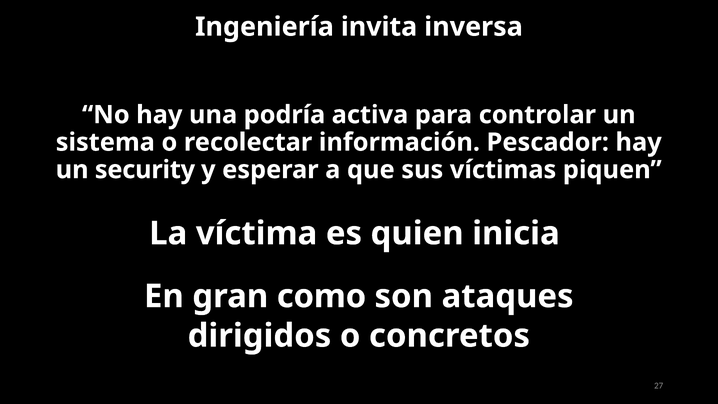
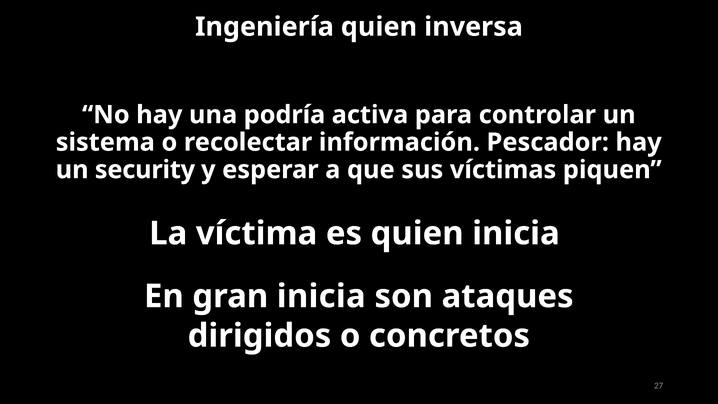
Ingeniería invita: invita -> quien
gran como: como -> inicia
